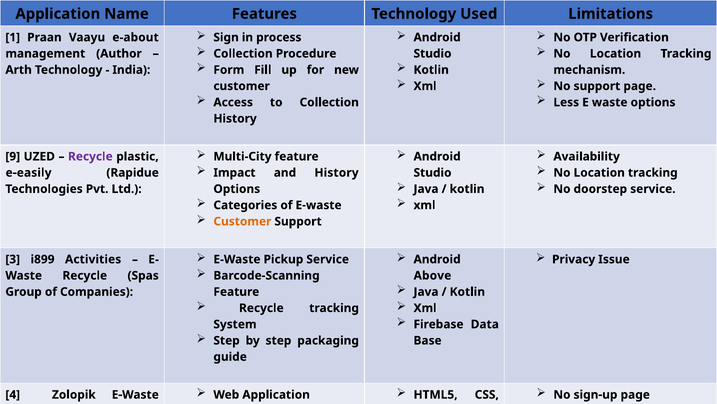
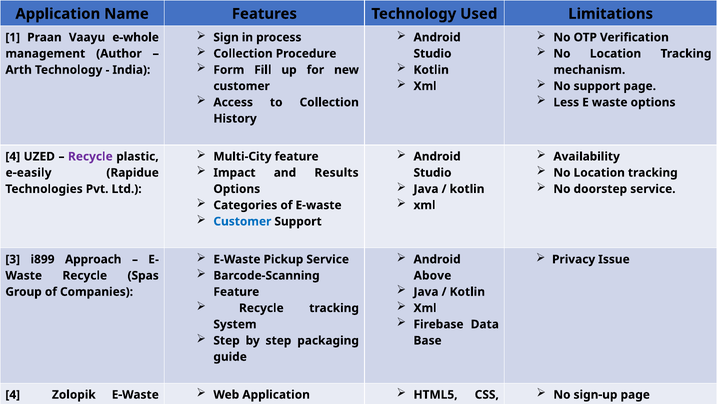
e-about: e-about -> e-whole
9 at (13, 156): 9 -> 4
and History: History -> Results
Customer at (242, 221) colour: orange -> blue
Activities: Activities -> Approach
